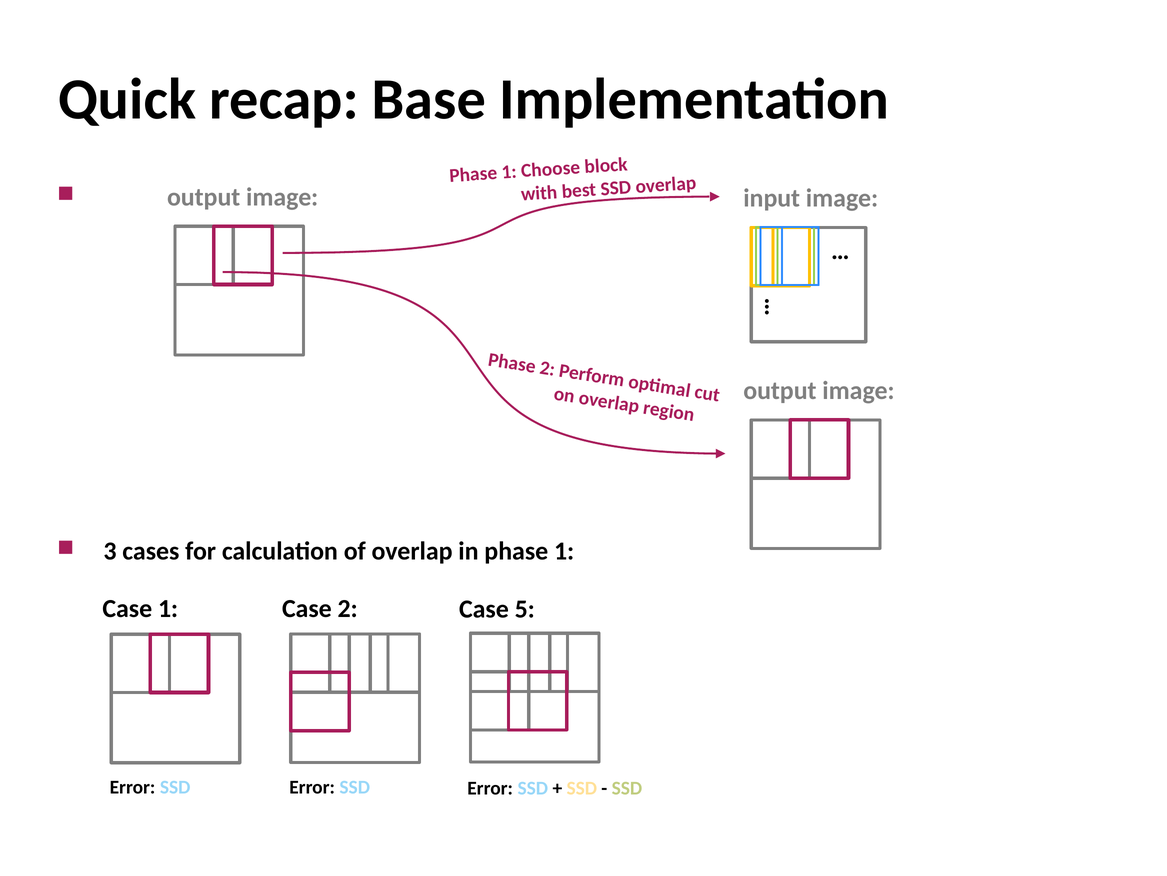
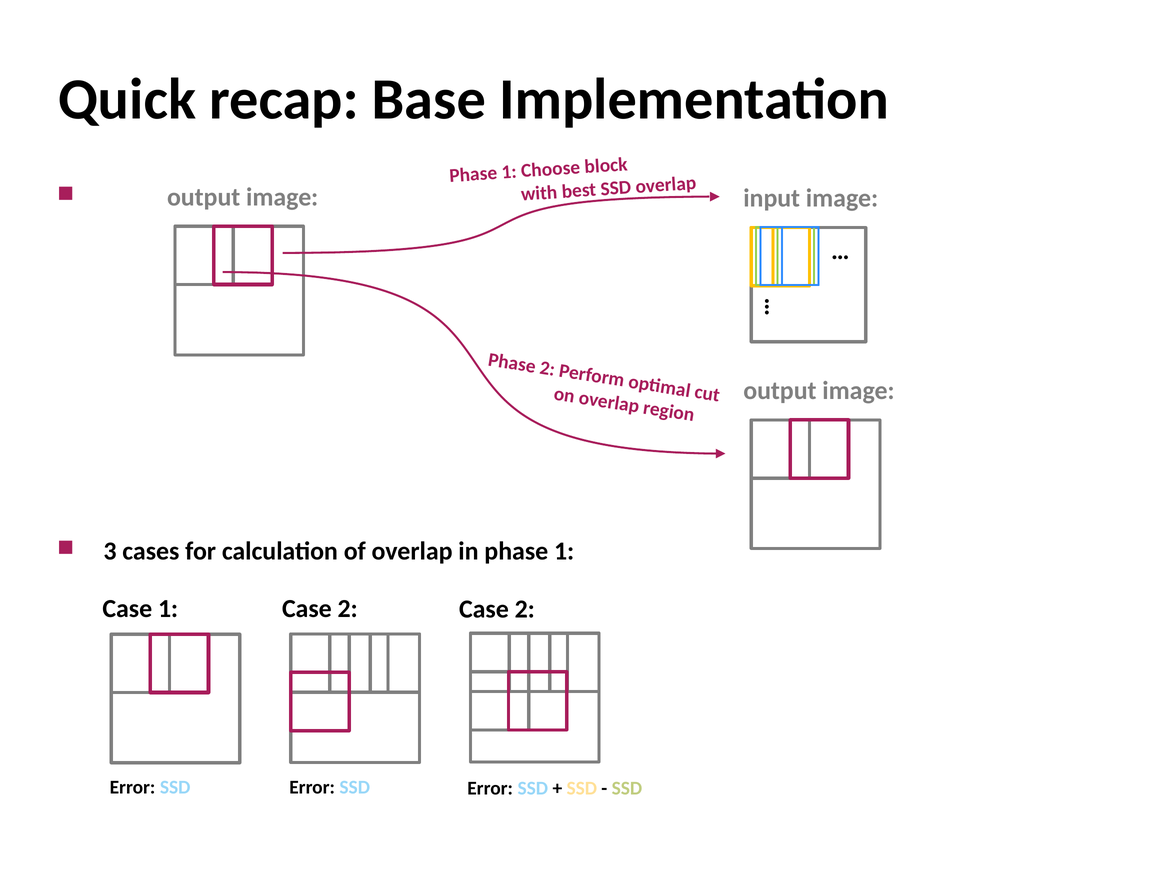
2 Case 5: 5 -> 2
